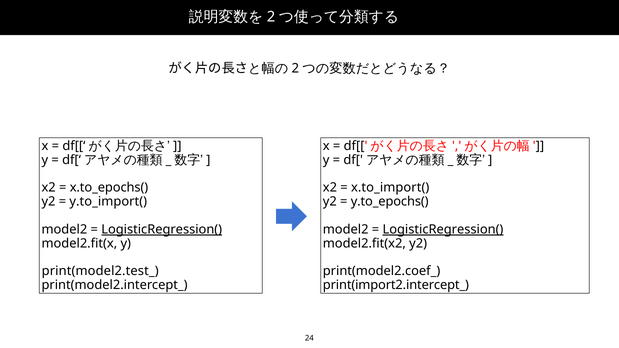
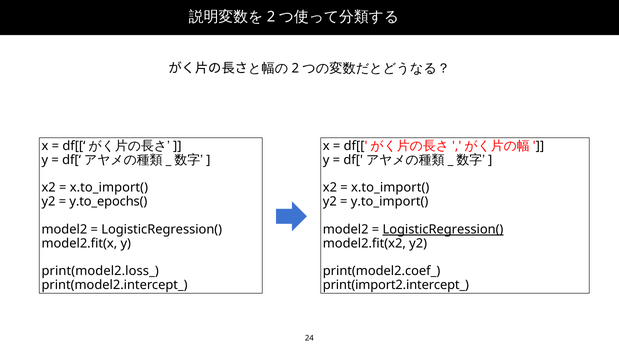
x.to_epochs( at (109, 188): x.to_epochs( -> x.to_import(
y.to_import(: y.to_import( -> y.to_epochs(
y.to_epochs(: y.to_epochs( -> y.to_import(
LogisticRegression( at (162, 229) underline: present -> none
print(model2.test_: print(model2.test_ -> print(model2.loss_
